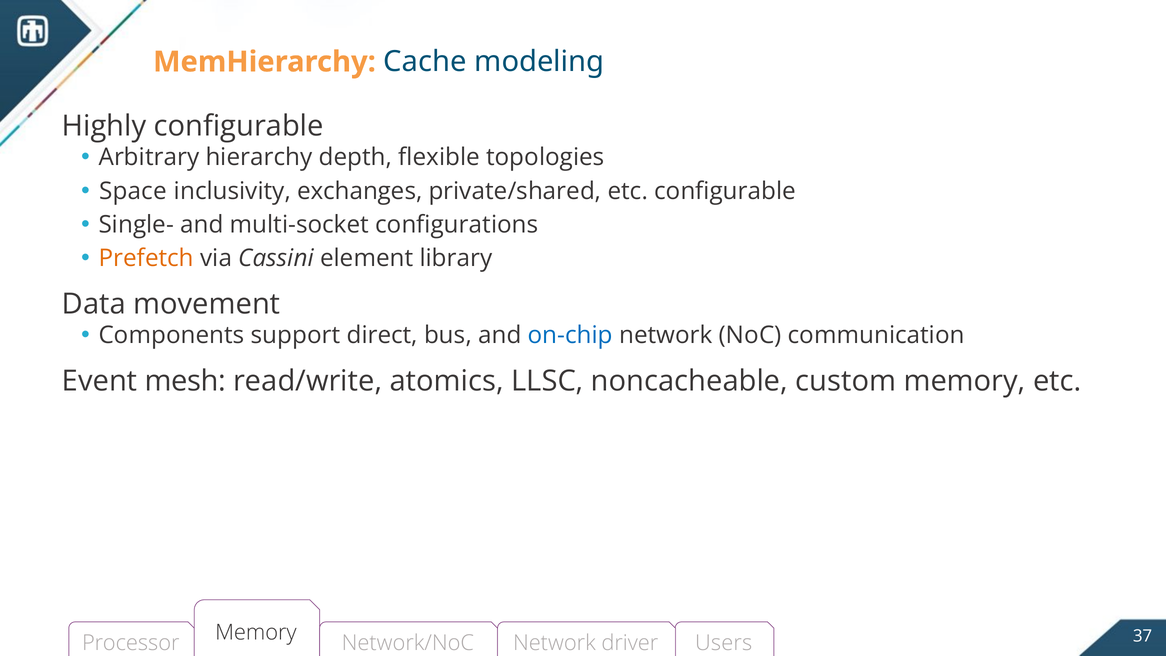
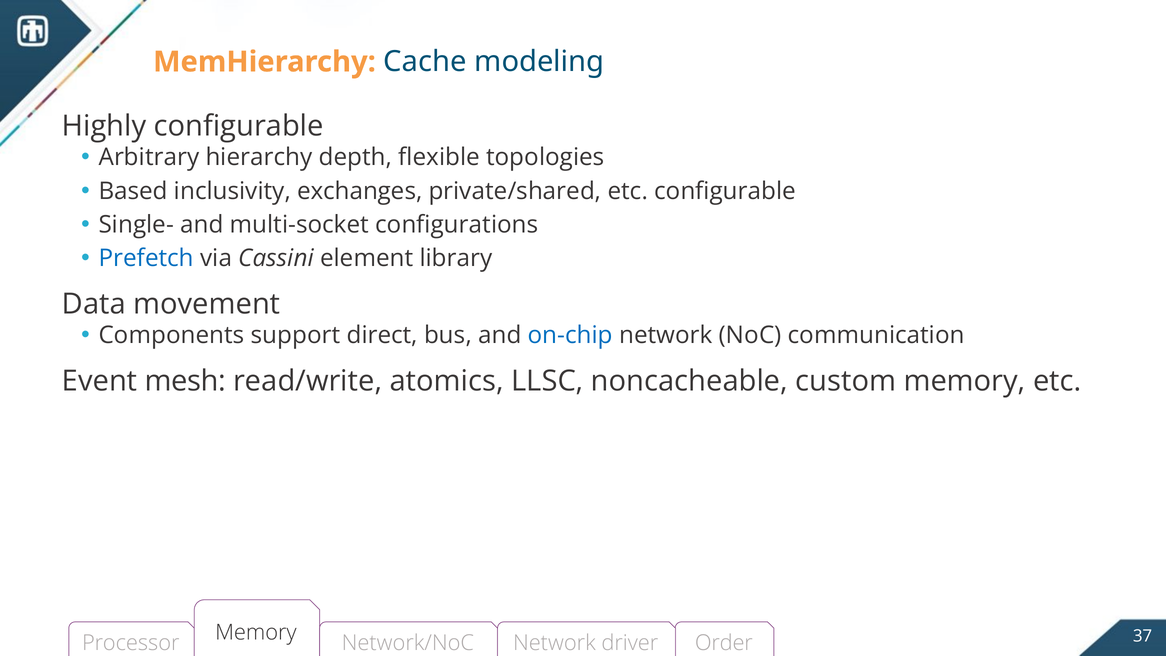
Space: Space -> Based
Prefetch colour: orange -> blue
Users: Users -> Order
